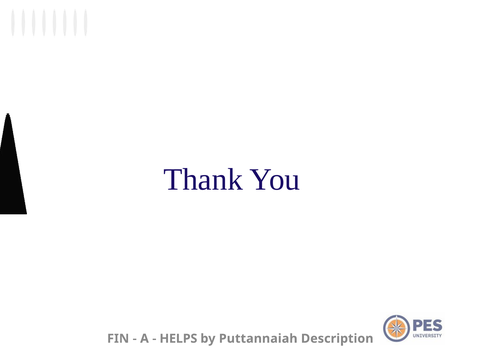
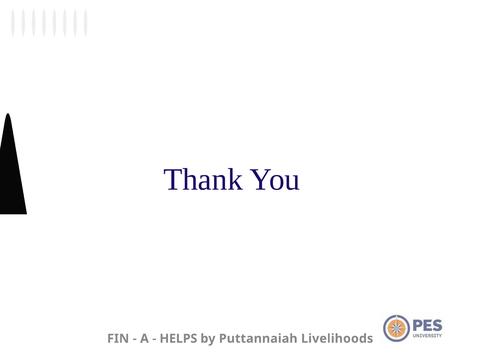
Description: Description -> Livelihoods
